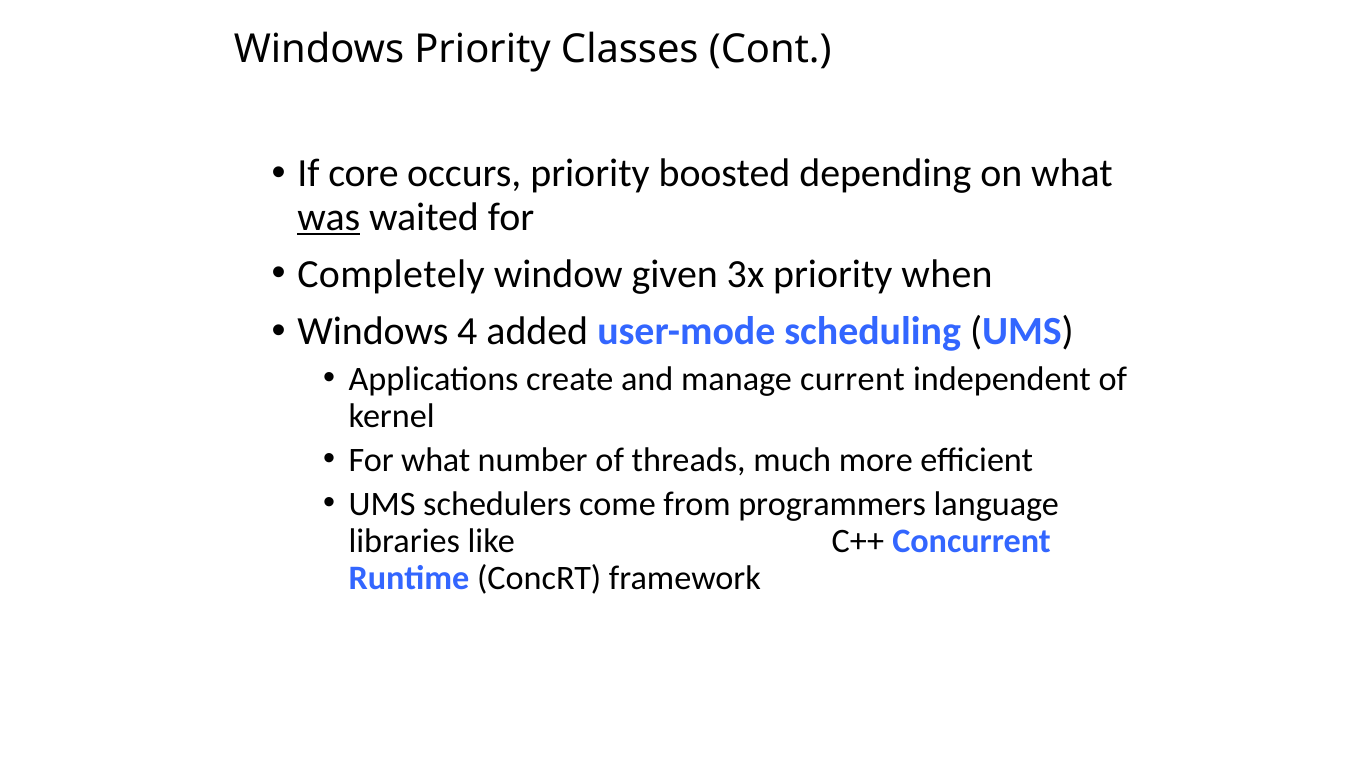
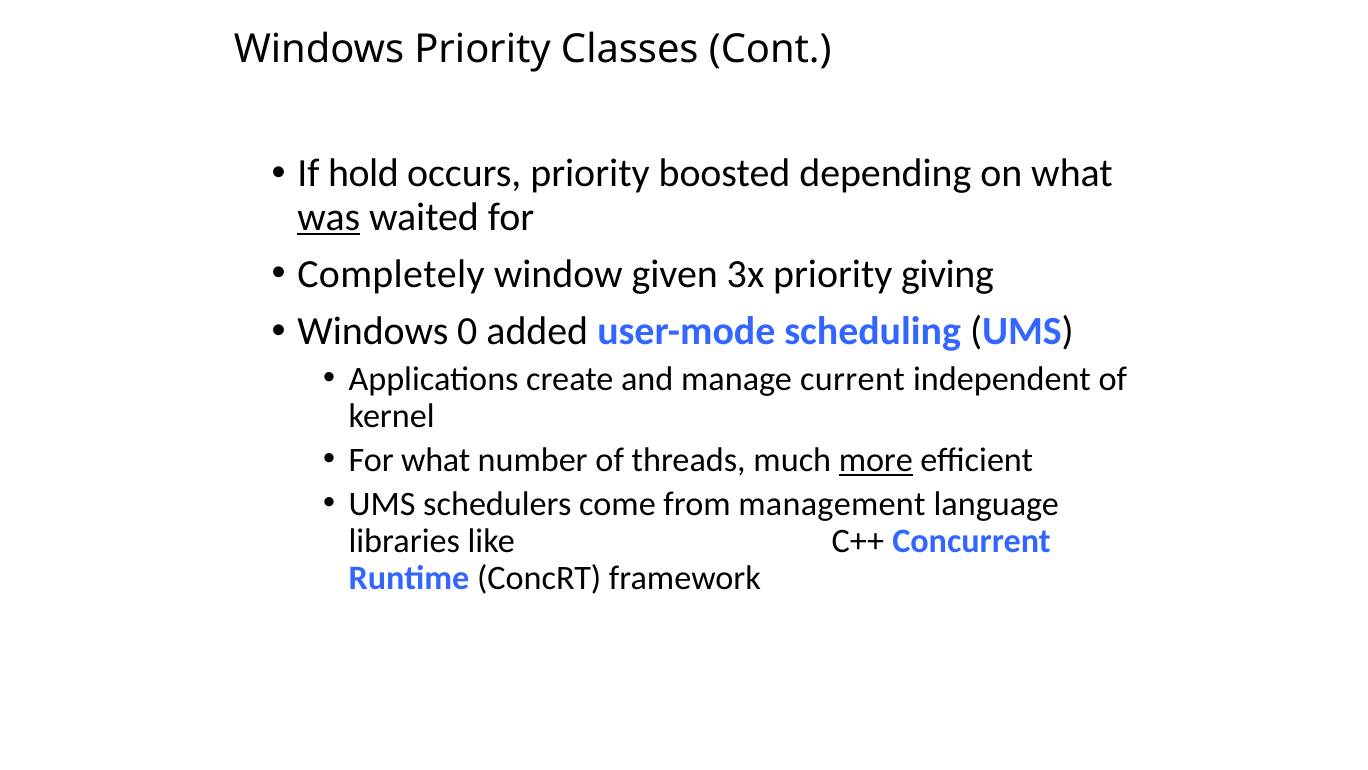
core: core -> hold
when: when -> giving
4: 4 -> 0
more underline: none -> present
programmers: programmers -> management
